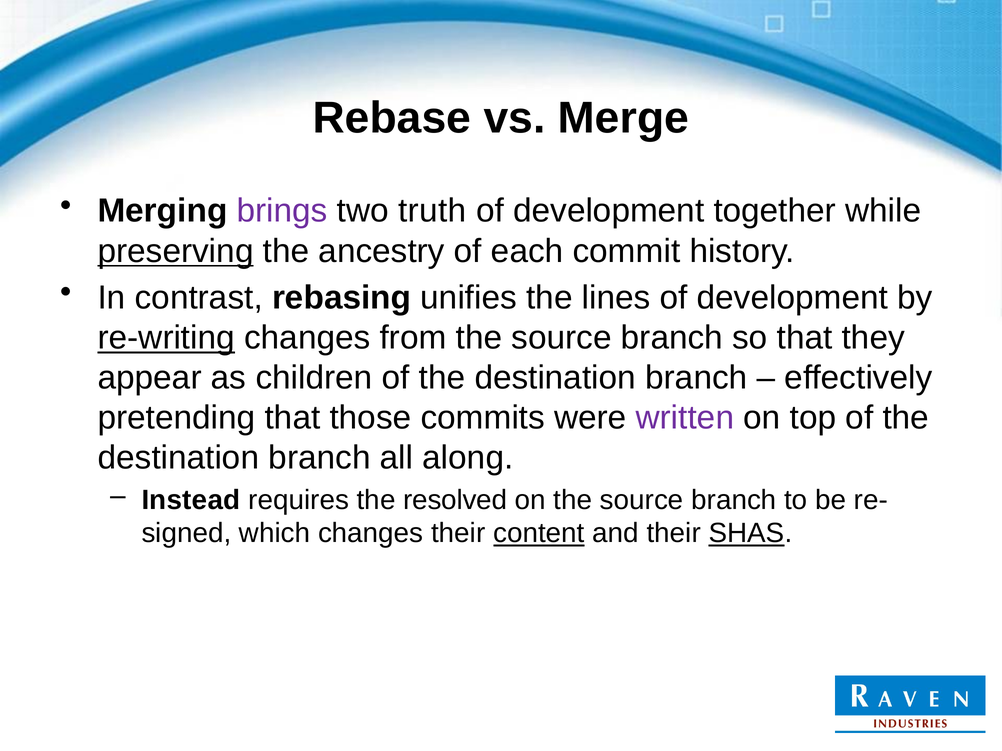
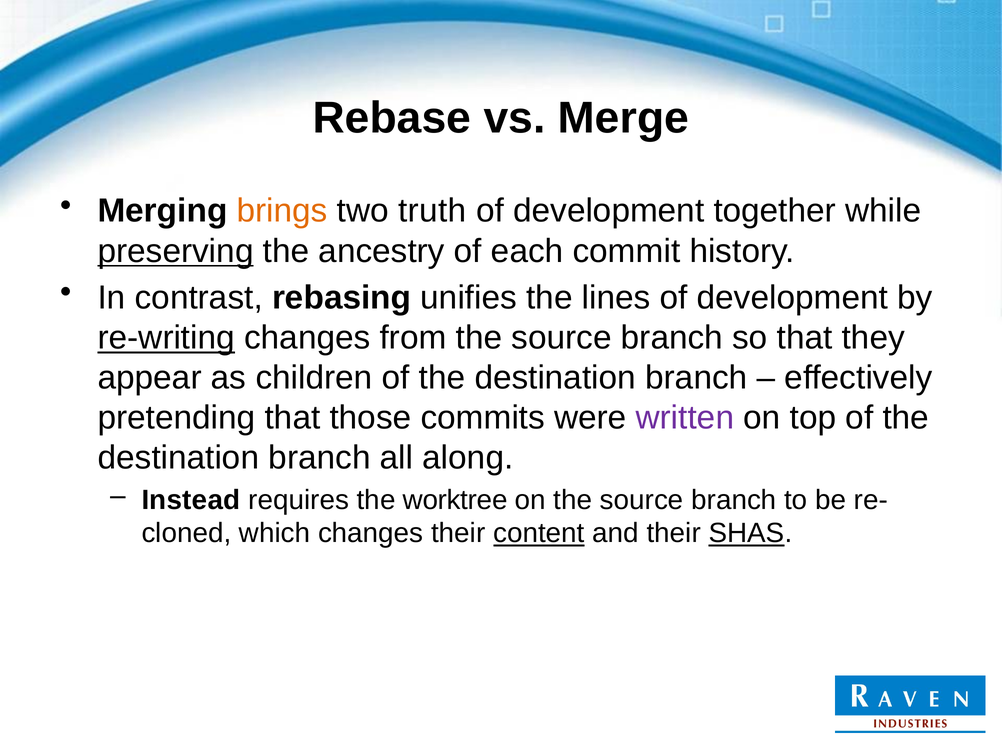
brings colour: purple -> orange
resolved: resolved -> worktree
signed: signed -> cloned
